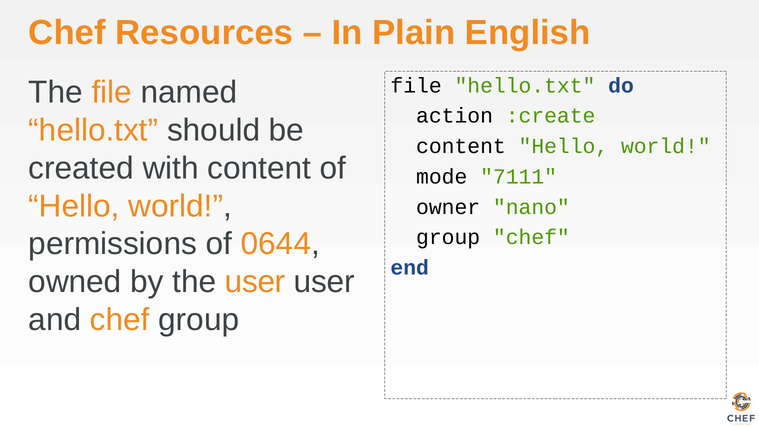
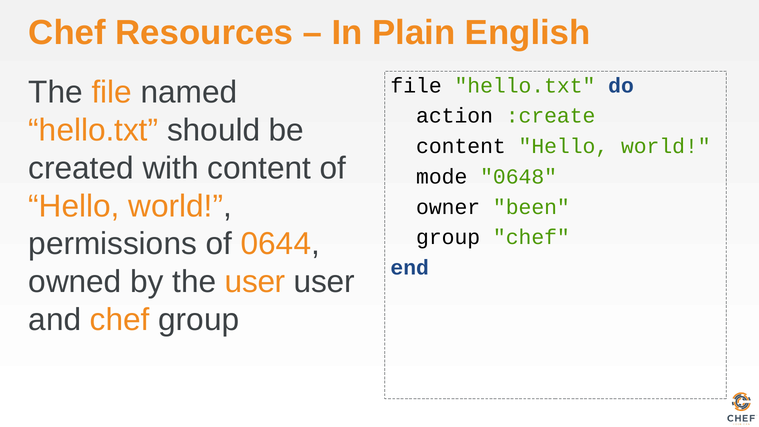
7111: 7111 -> 0648
nano: nano -> been
